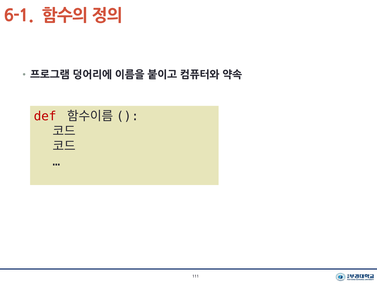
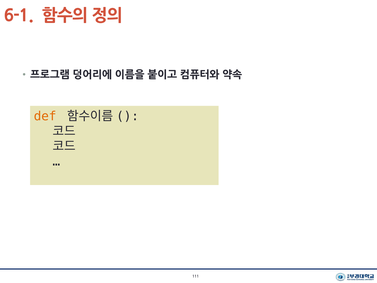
def colour: red -> orange
